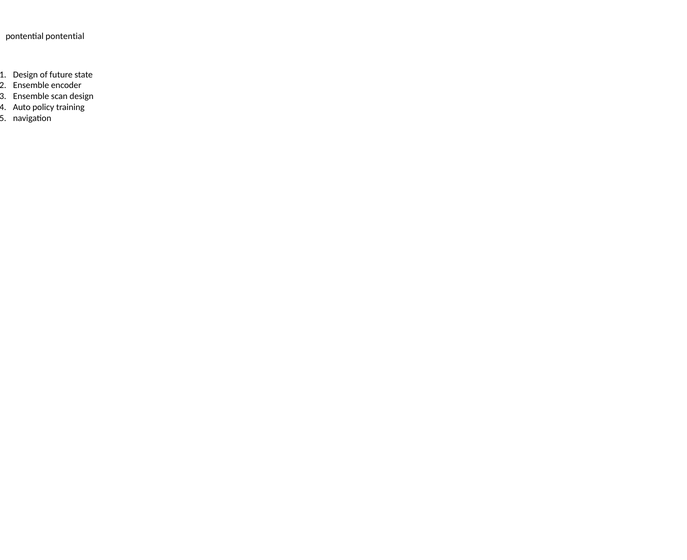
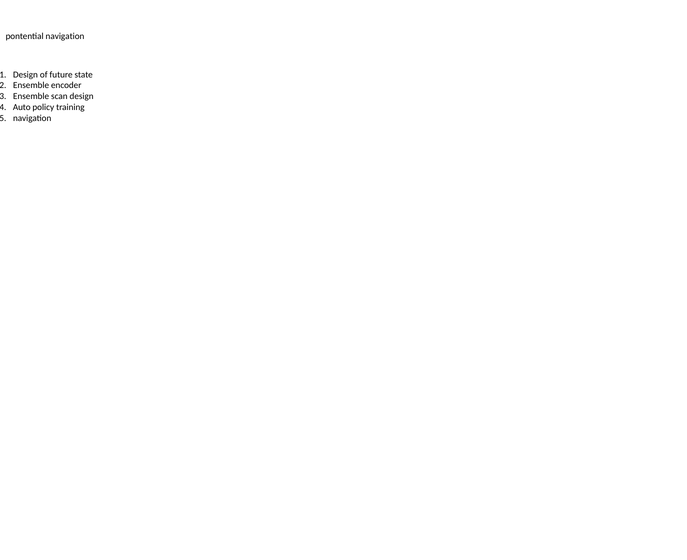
pontential pontential: pontential -> navigation
